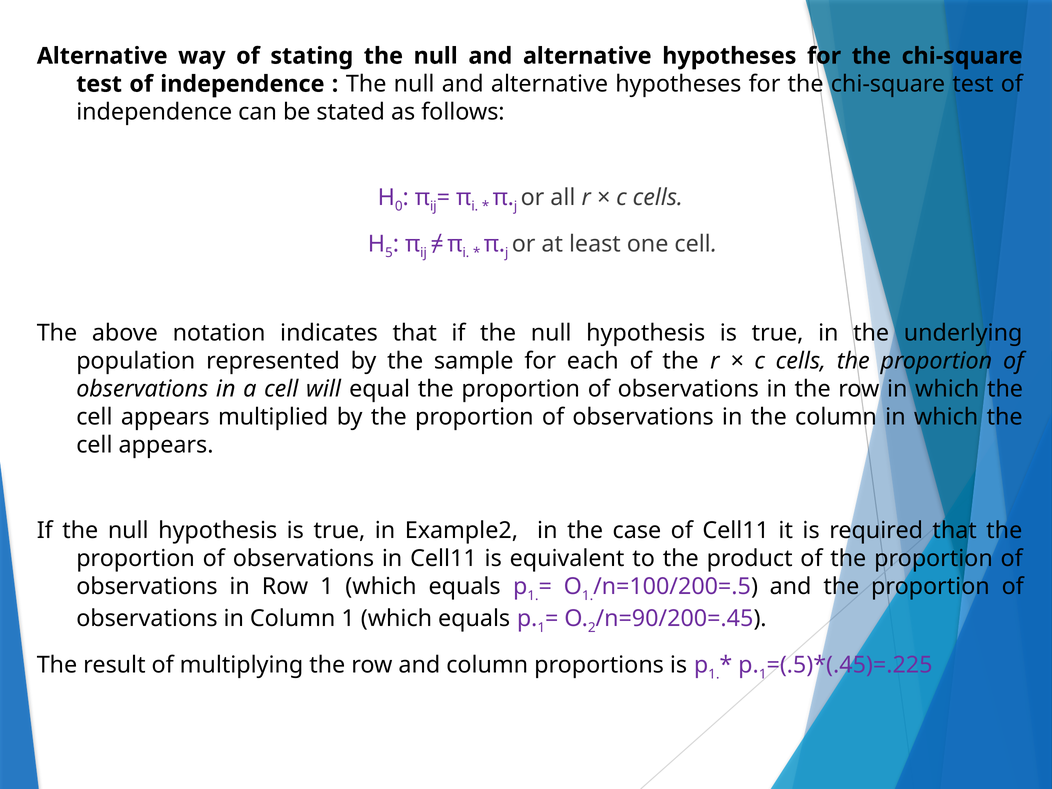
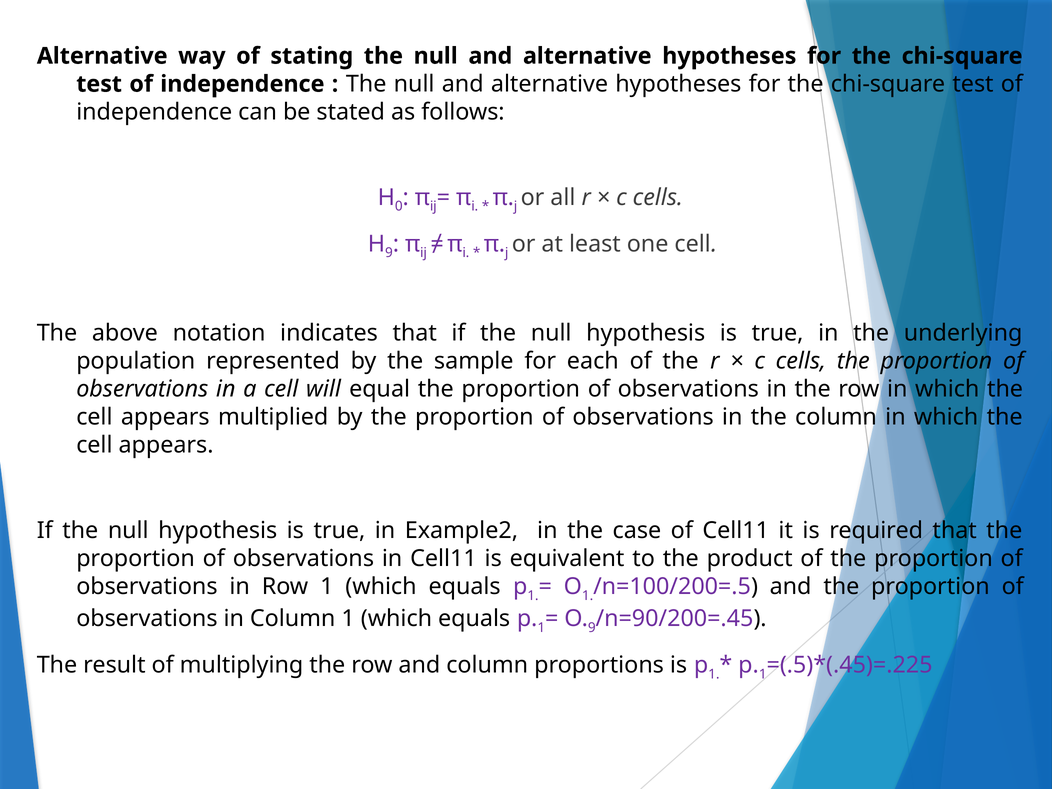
5 at (389, 253): 5 -> 9
2 at (592, 628): 2 -> 9
